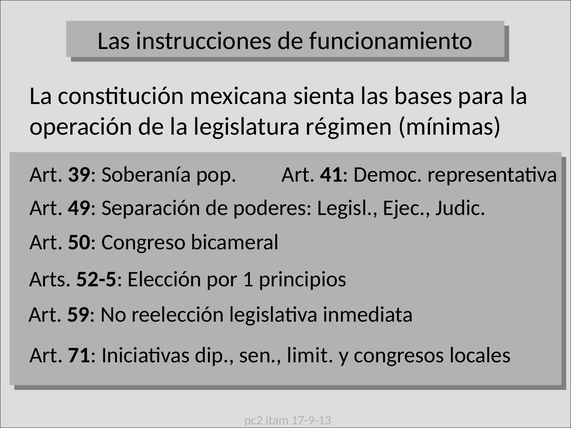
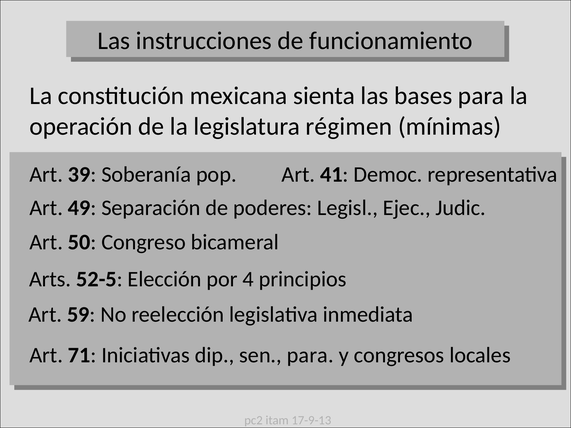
1: 1 -> 4
sen limit: limit -> para
